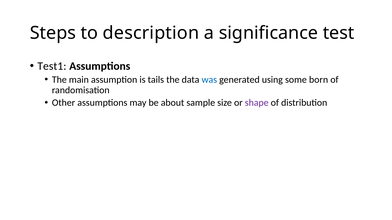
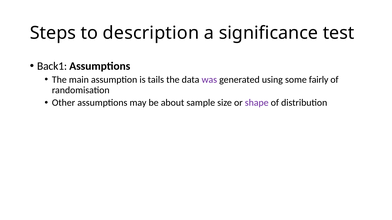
Test1: Test1 -> Back1
was colour: blue -> purple
born: born -> fairly
